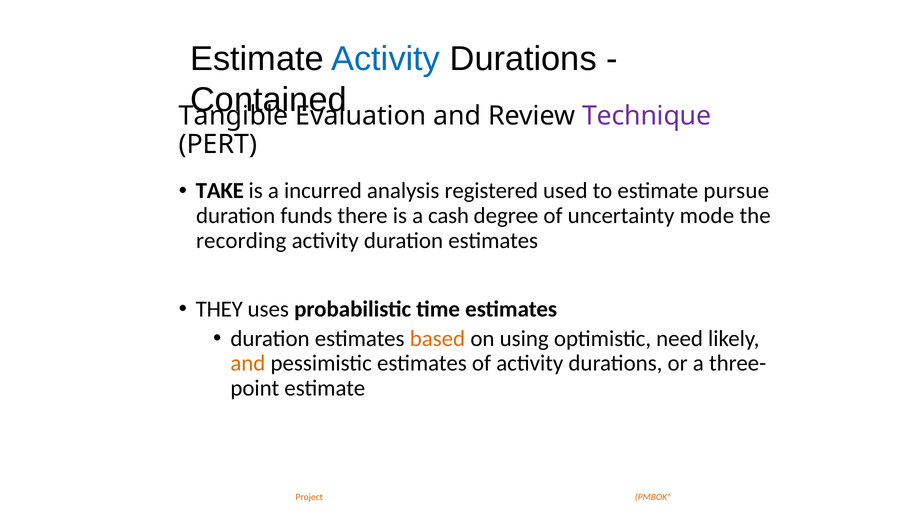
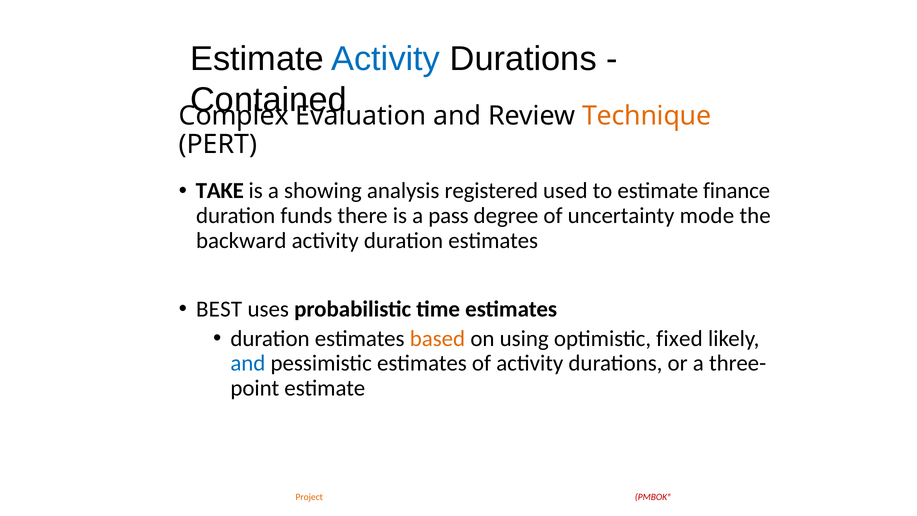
Tangible: Tangible -> Complex
Technique colour: purple -> orange
incurred: incurred -> showing
pursue: pursue -> finance
cash: cash -> pass
recording: recording -> backward
THEY: THEY -> BEST
need: need -> fixed
and at (248, 363) colour: orange -> blue
PMBOK® colour: orange -> red
